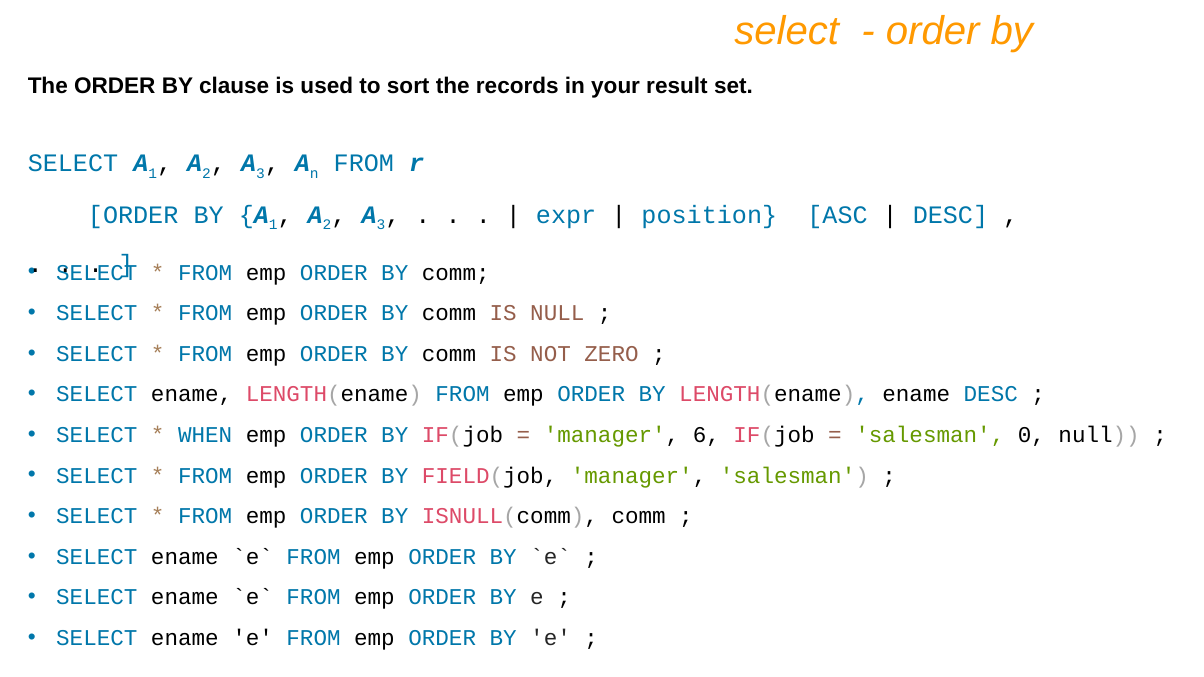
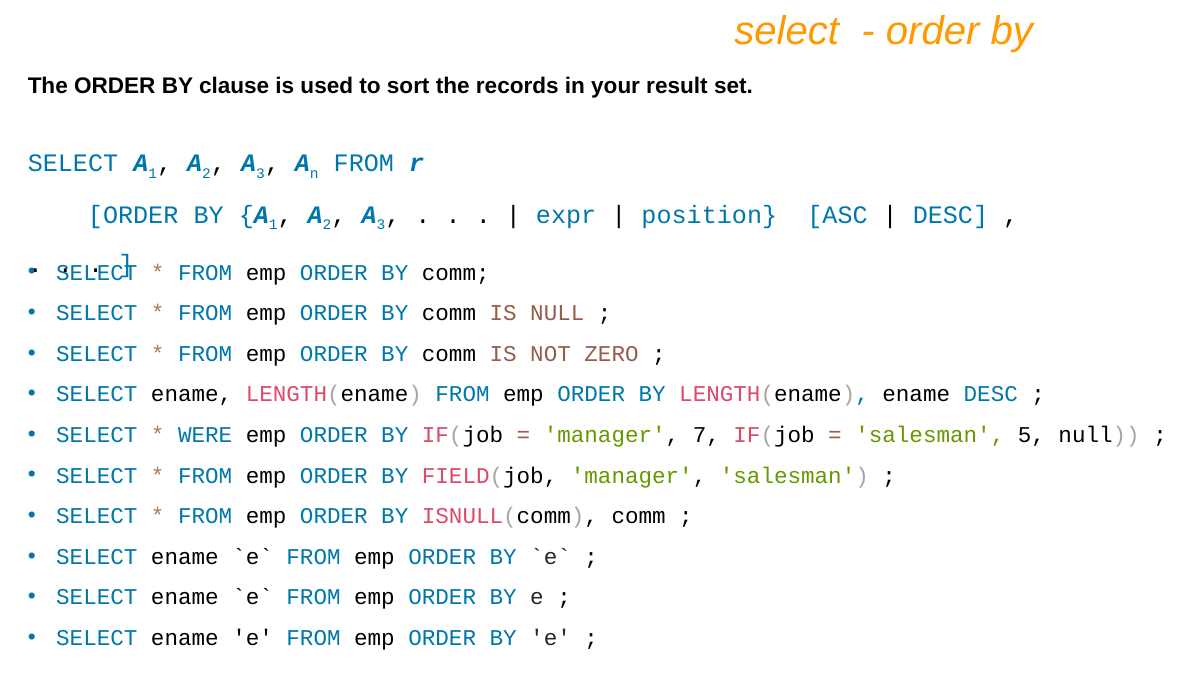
WHEN: WHEN -> WERE
6: 6 -> 7
0: 0 -> 5
